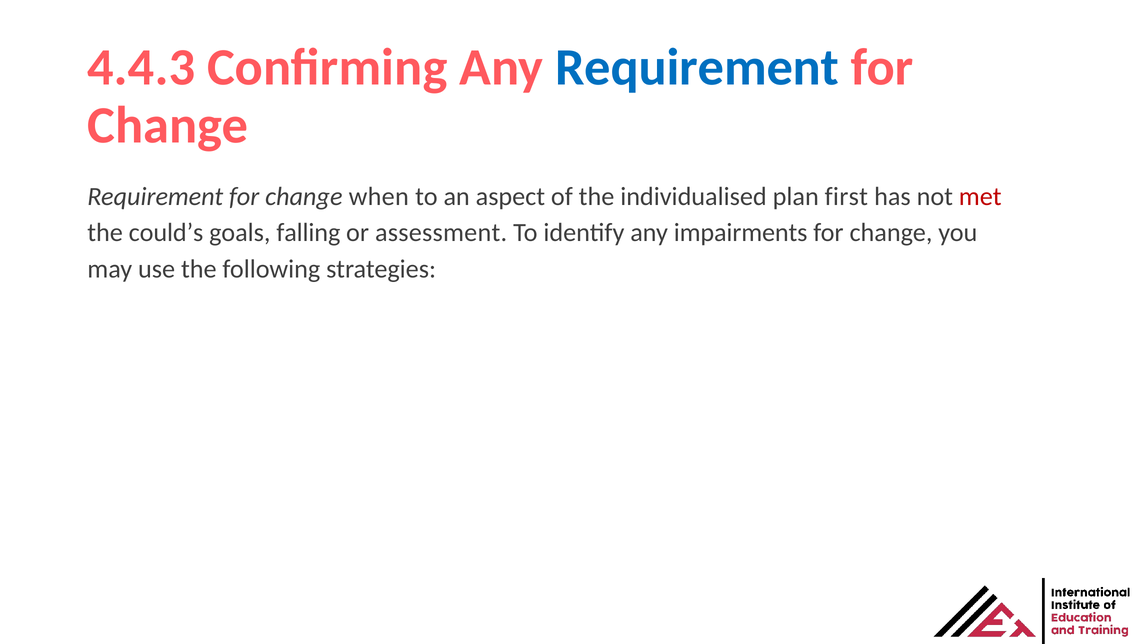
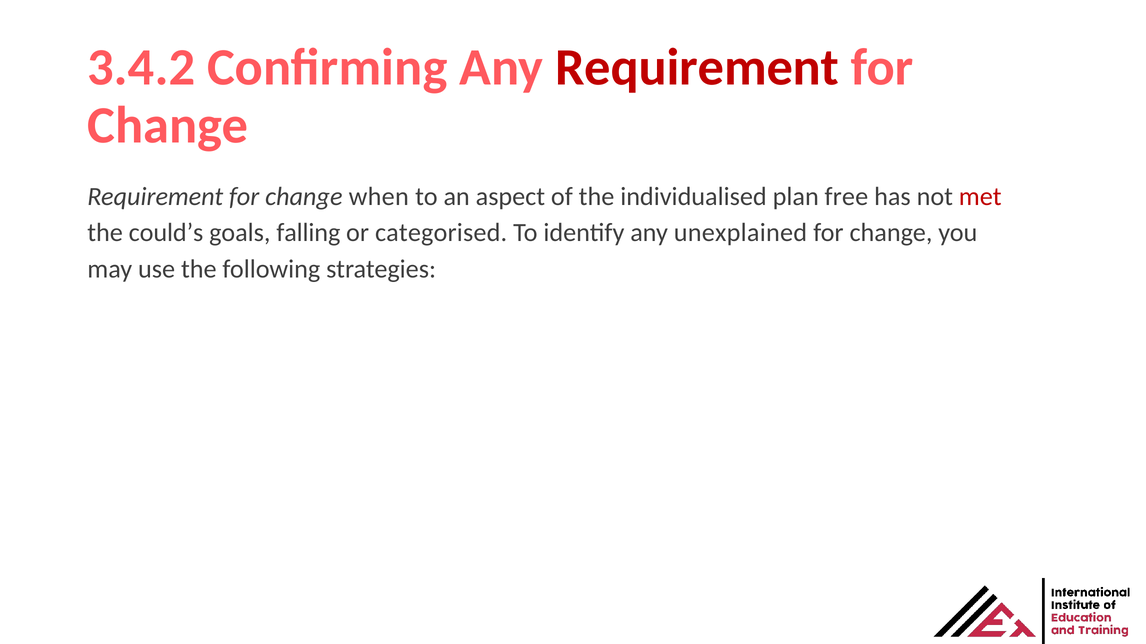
4.4.3: 4.4.3 -> 3.4.2
Requirement at (697, 68) colour: blue -> red
first: first -> free
assessment: assessment -> categorised
impairments: impairments -> unexplained
